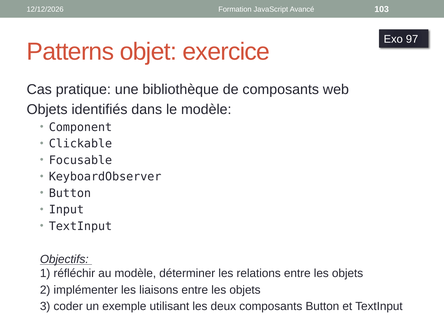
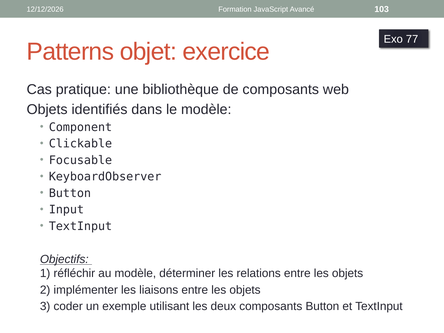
97: 97 -> 77
